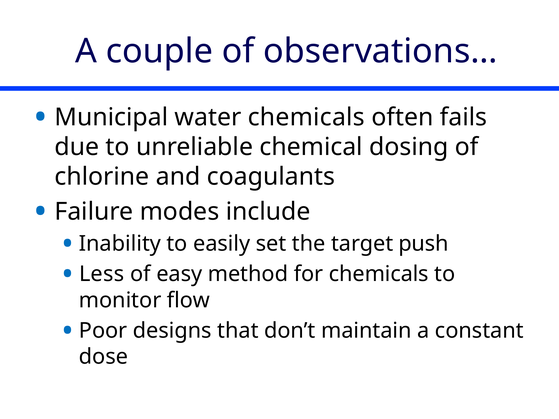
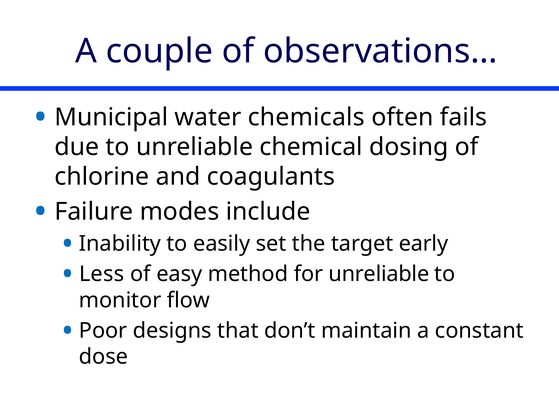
push: push -> early
for chemicals: chemicals -> unreliable
